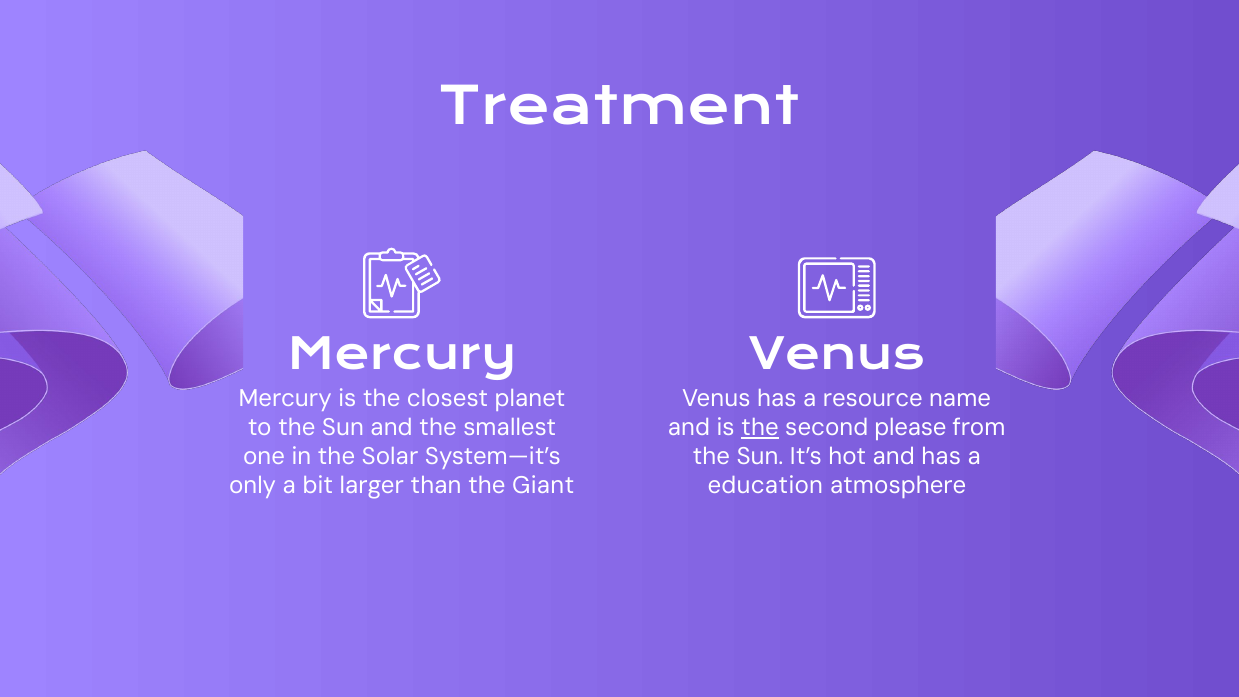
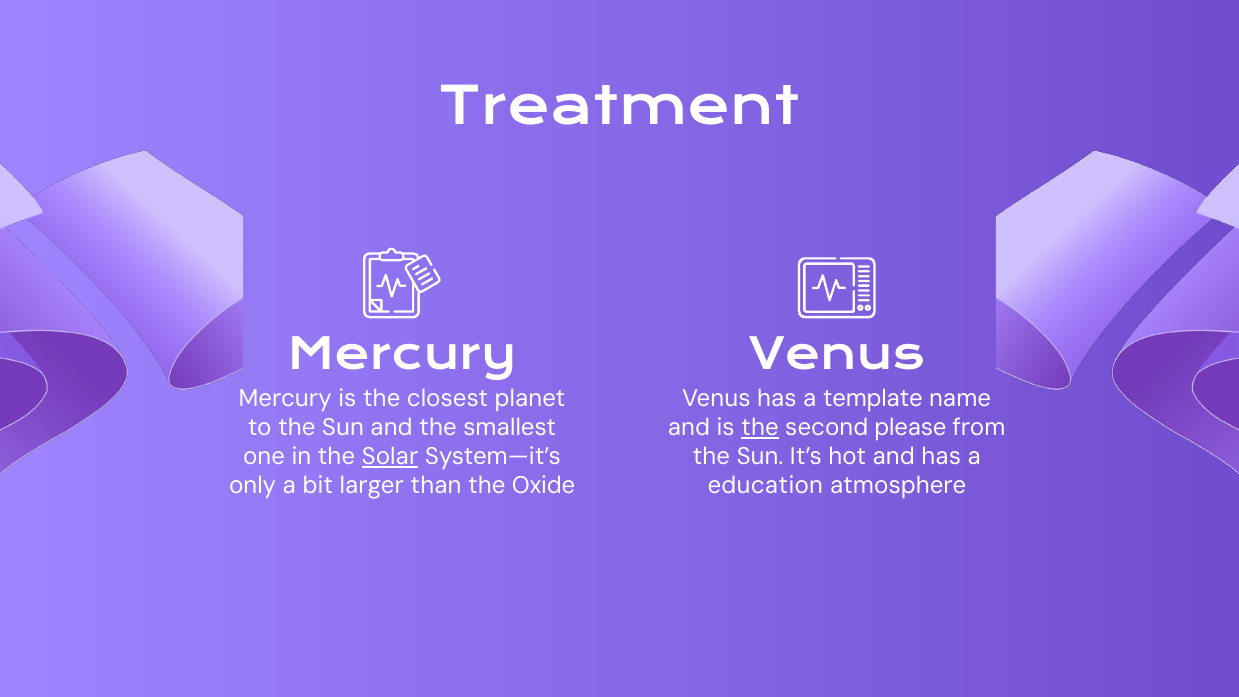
resource: resource -> template
Solar underline: none -> present
Giant: Giant -> Oxide
